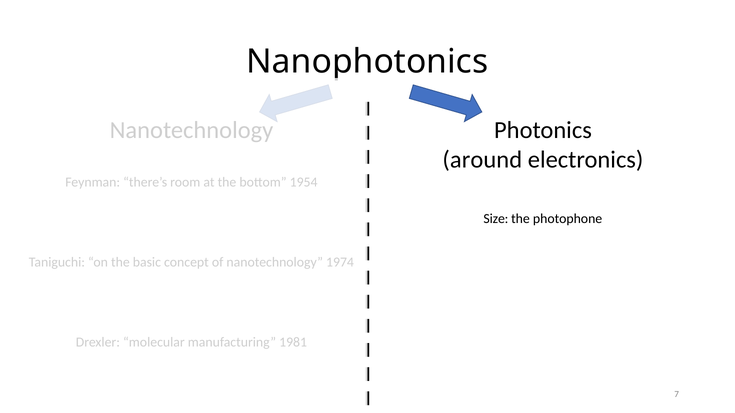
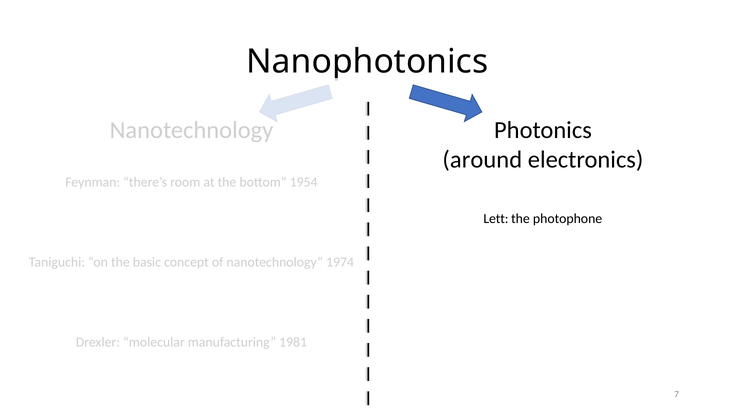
Size: Size -> Lett
